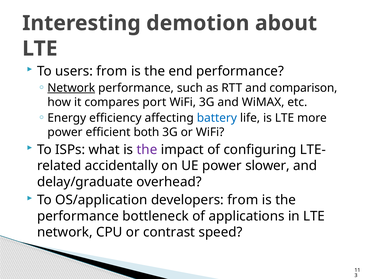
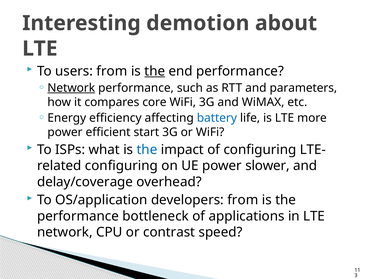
the at (155, 71) underline: none -> present
comparison: comparison -> parameters
port: port -> core
both: both -> start
the at (147, 149) colour: purple -> blue
accidentally at (121, 165): accidentally -> configuring
delay/graduate: delay/graduate -> delay/coverage
